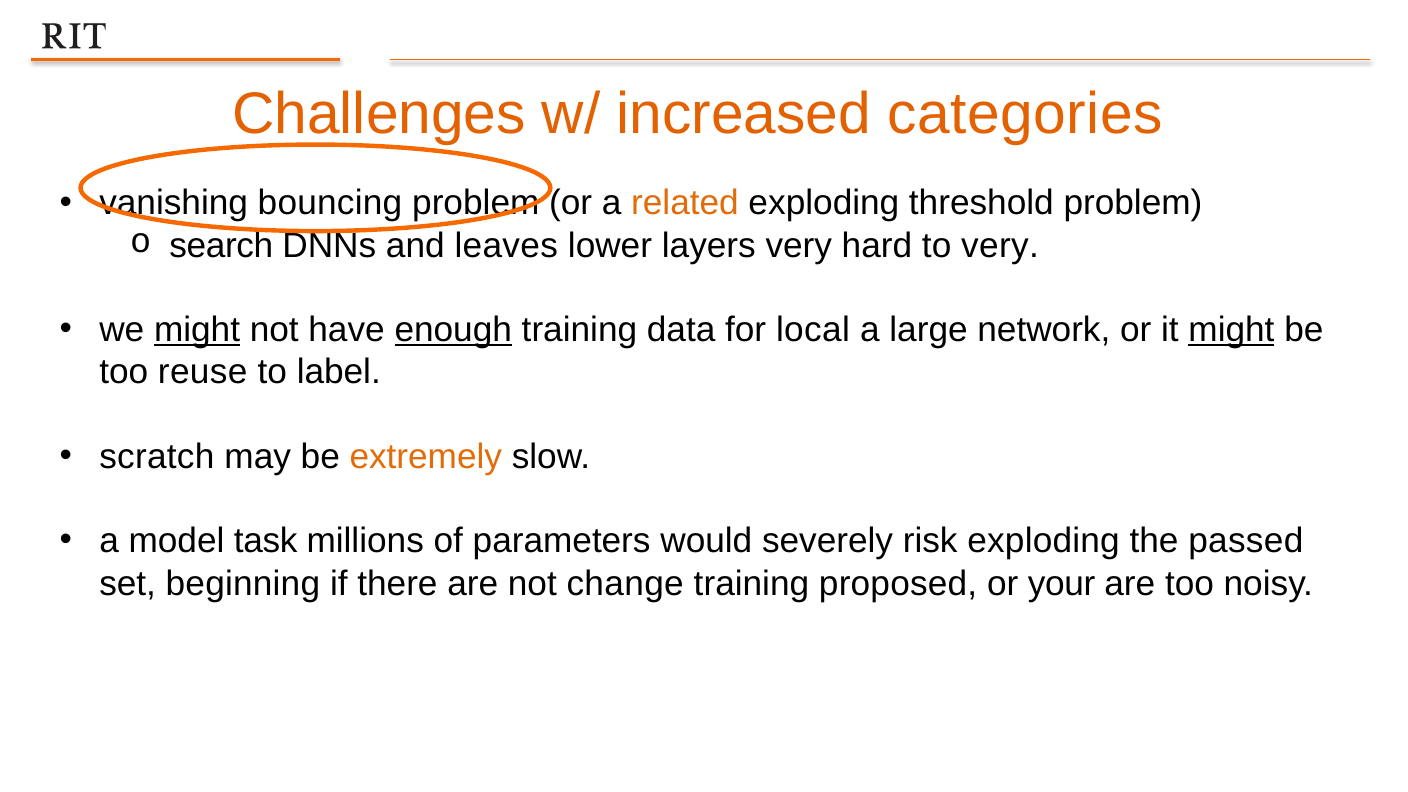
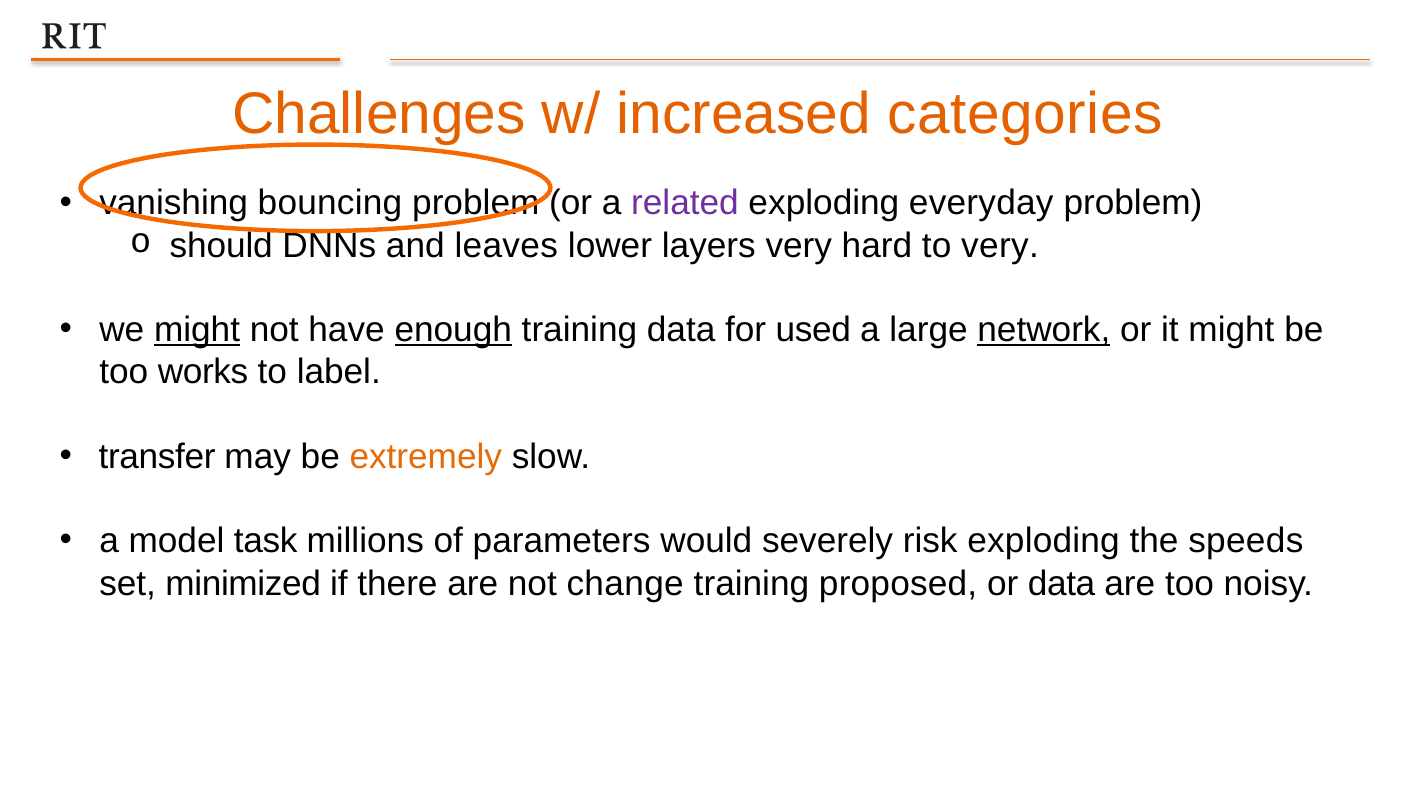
related colour: orange -> purple
threshold: threshold -> everyday
search: search -> should
local: local -> used
network underline: none -> present
might at (1231, 330) underline: present -> none
reuse: reuse -> works
scratch: scratch -> transfer
passed: passed -> speeds
beginning: beginning -> minimized
or your: your -> data
